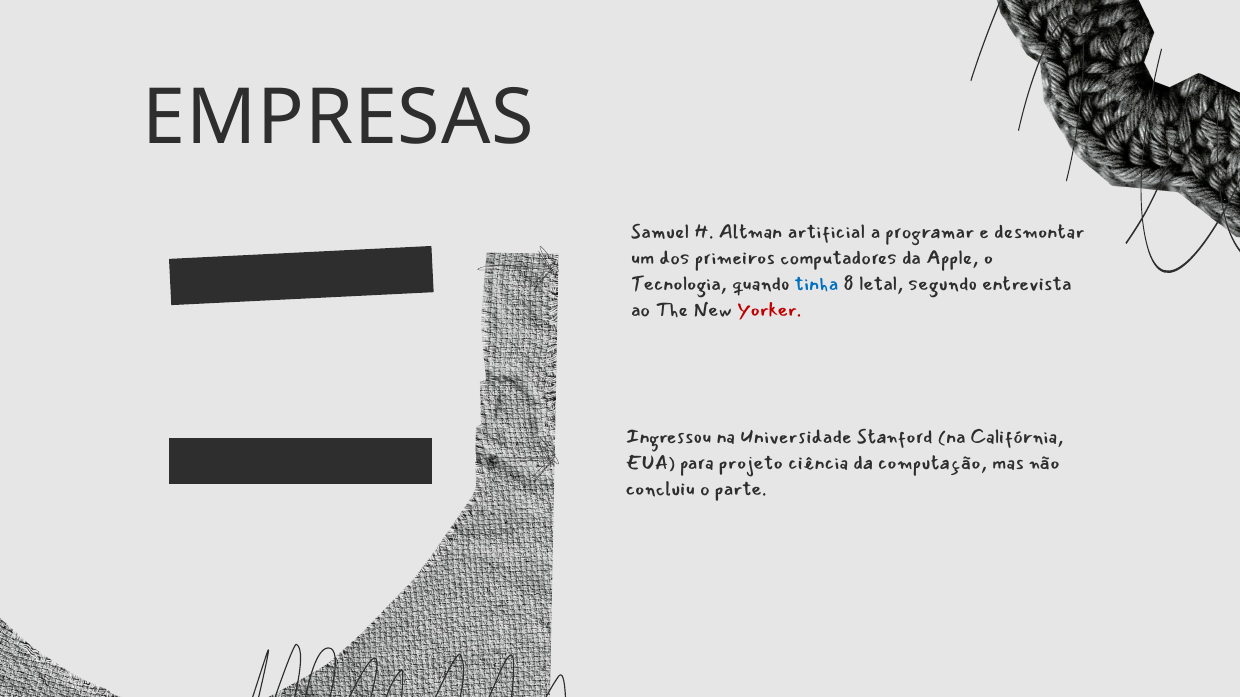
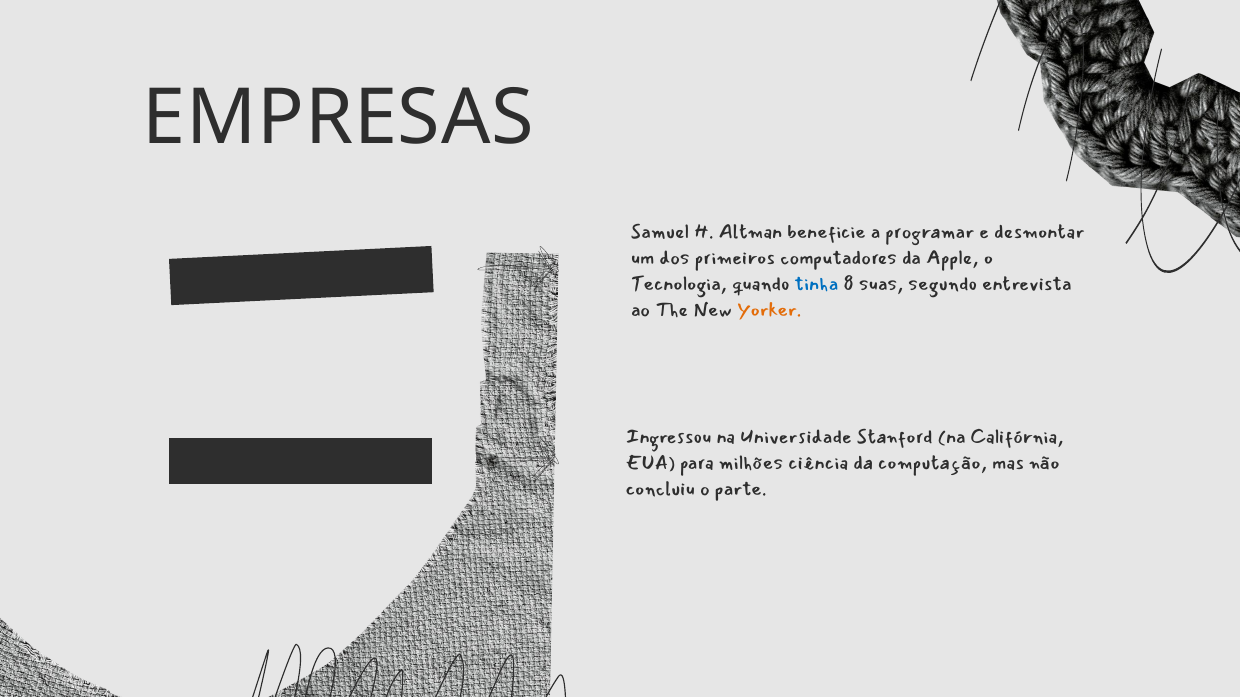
artificial: artificial -> beneficie
letal: letal -> suas
Yorker colour: red -> orange
projeto: projeto -> milhões
